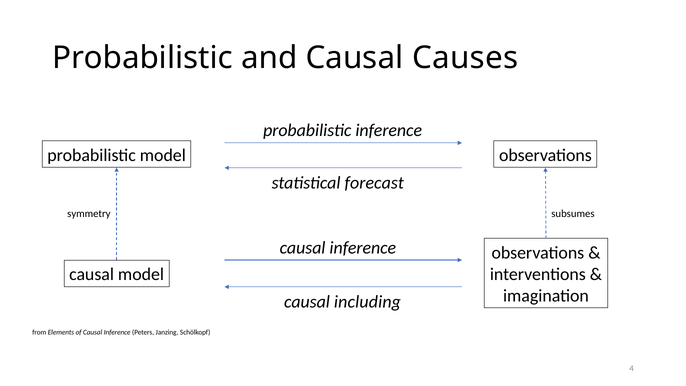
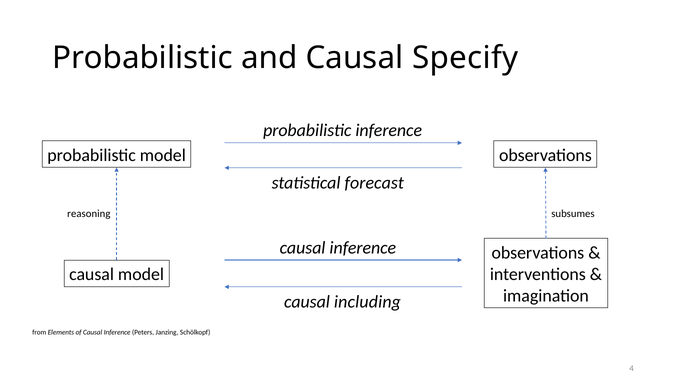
Causes: Causes -> Specify
symmetry: symmetry -> reasoning
